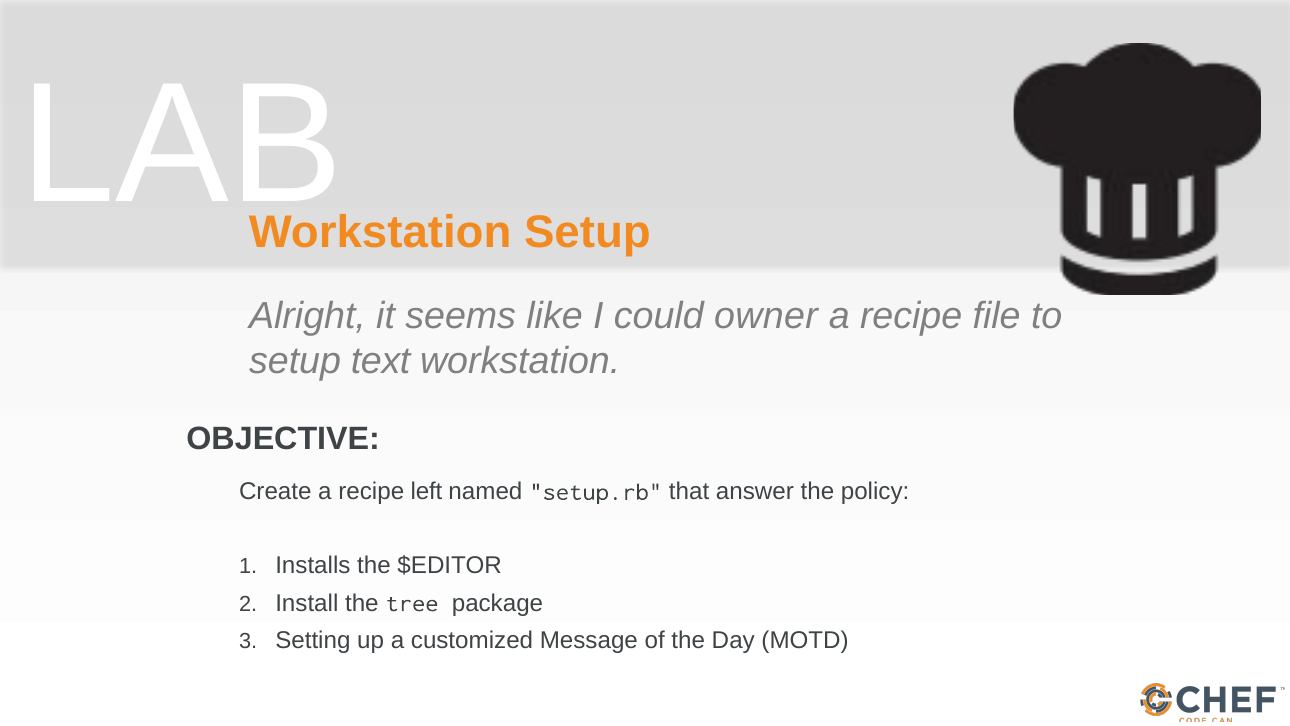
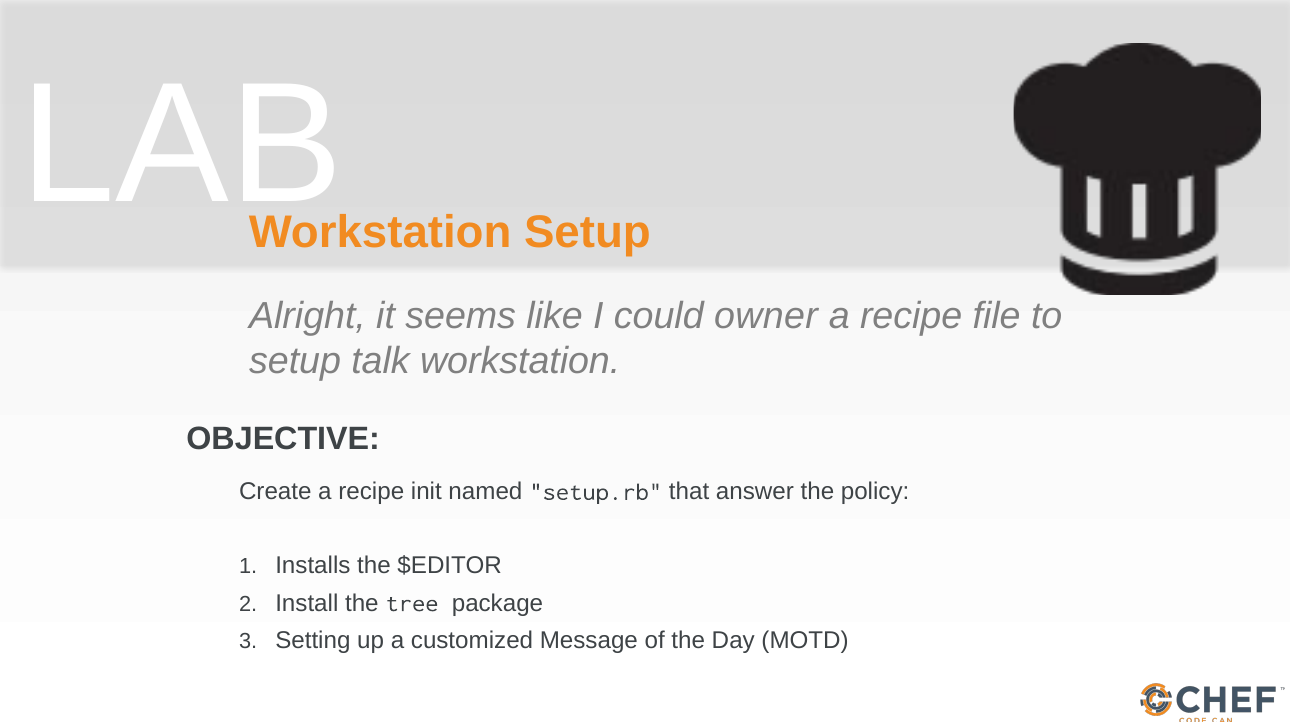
text: text -> talk
left: left -> init
